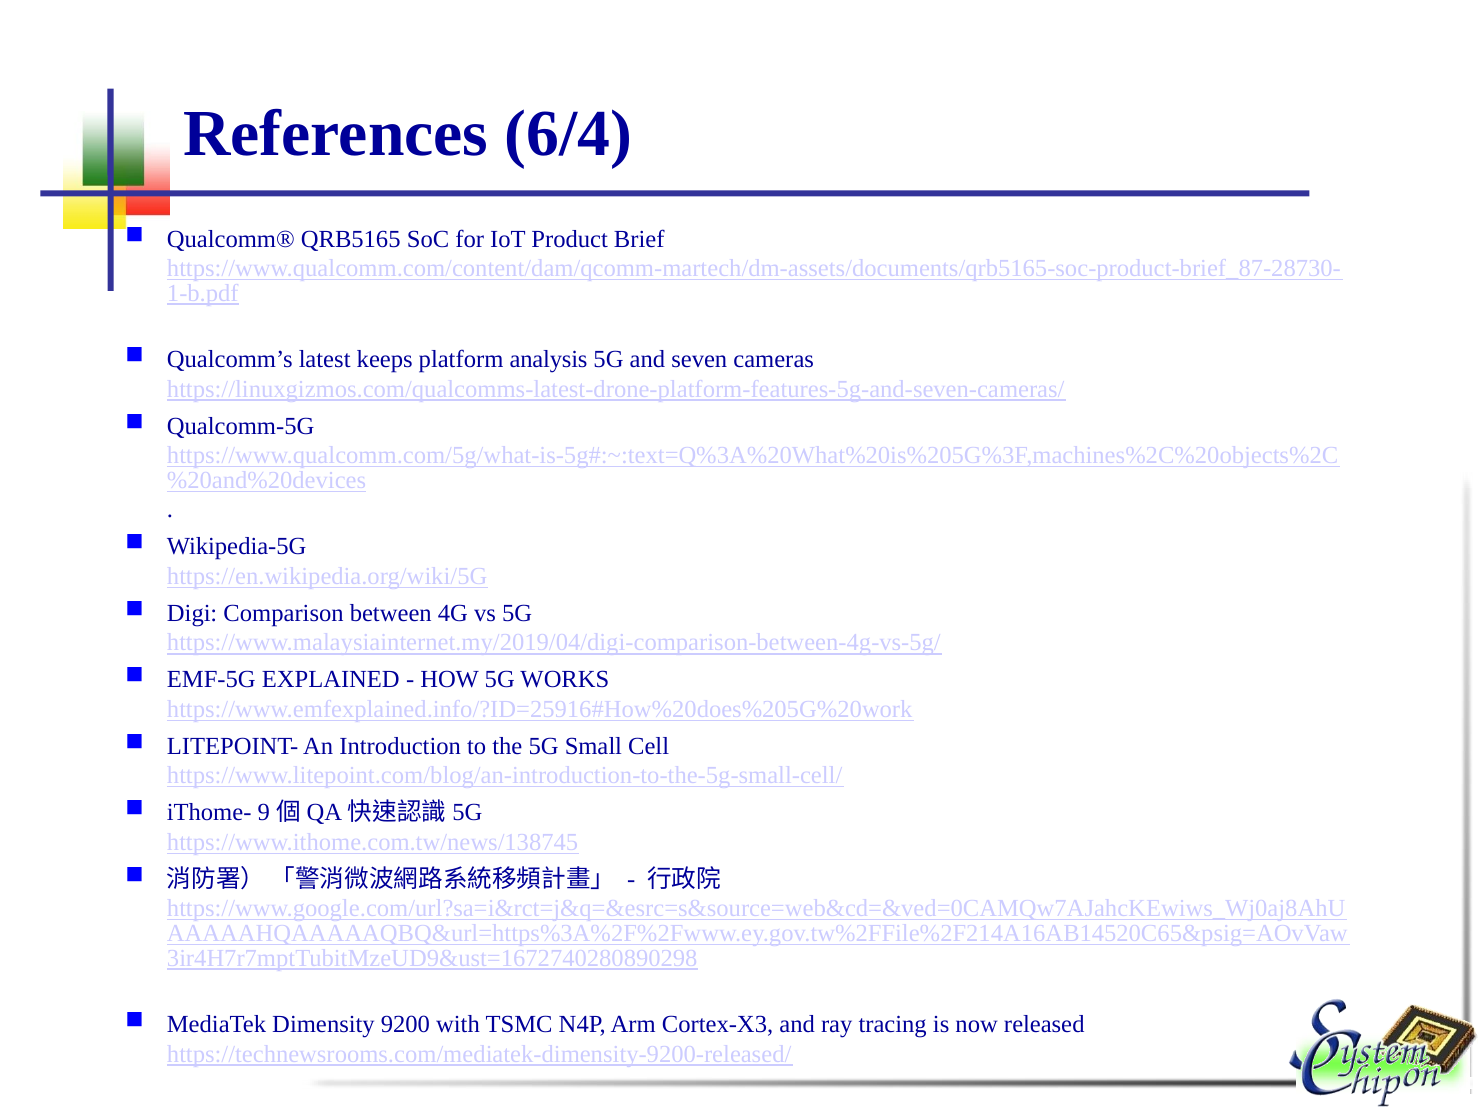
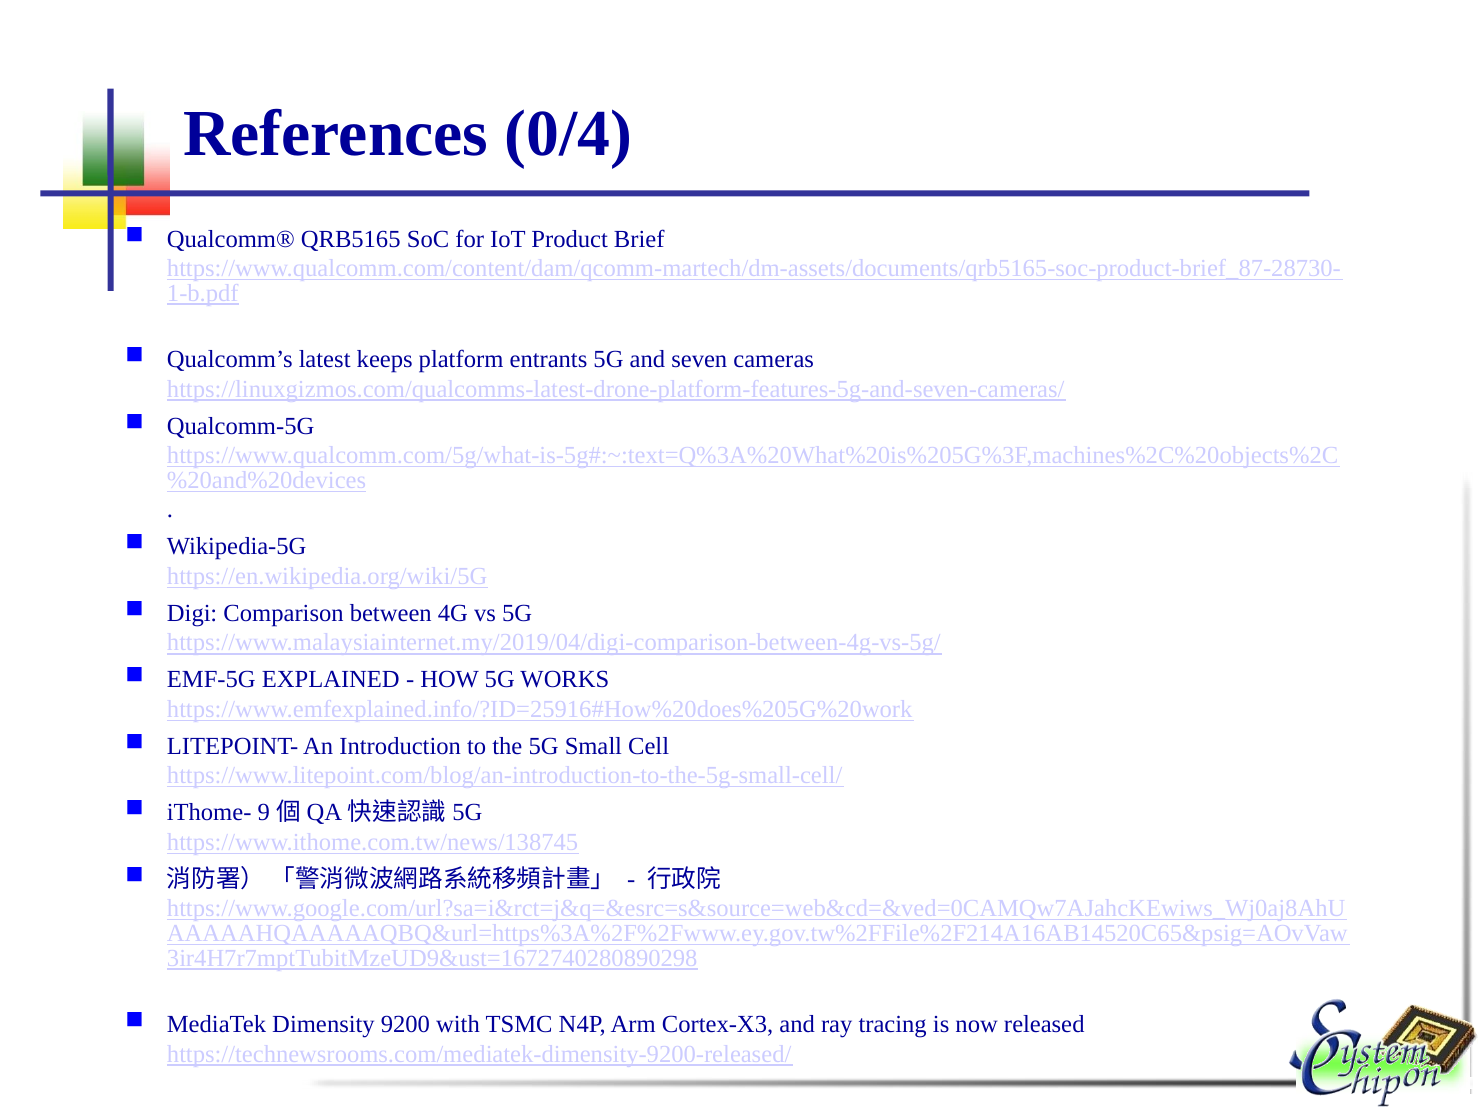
6/4: 6/4 -> 0/4
analysis: analysis -> entrants
